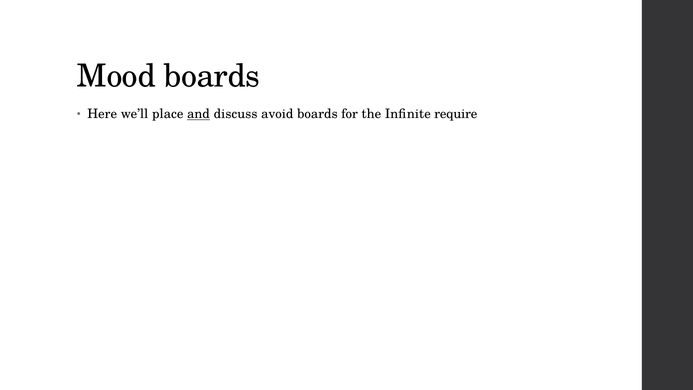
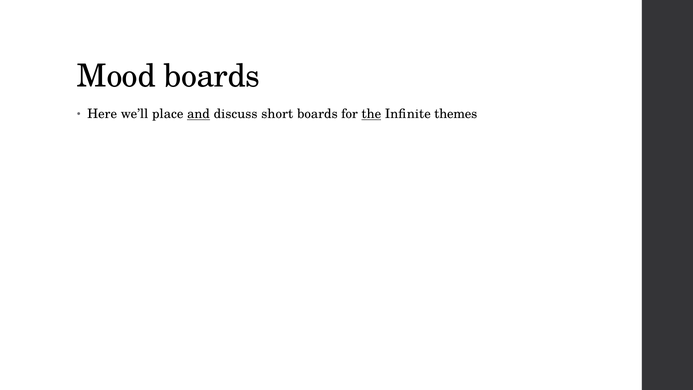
avoid: avoid -> short
the underline: none -> present
require: require -> themes
